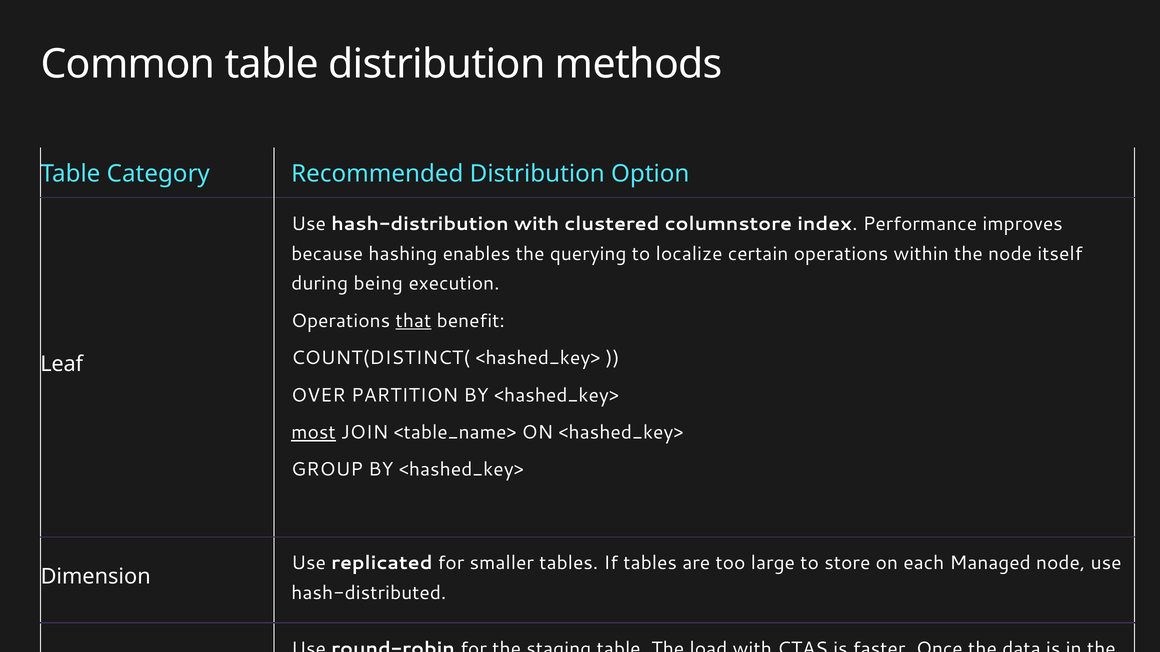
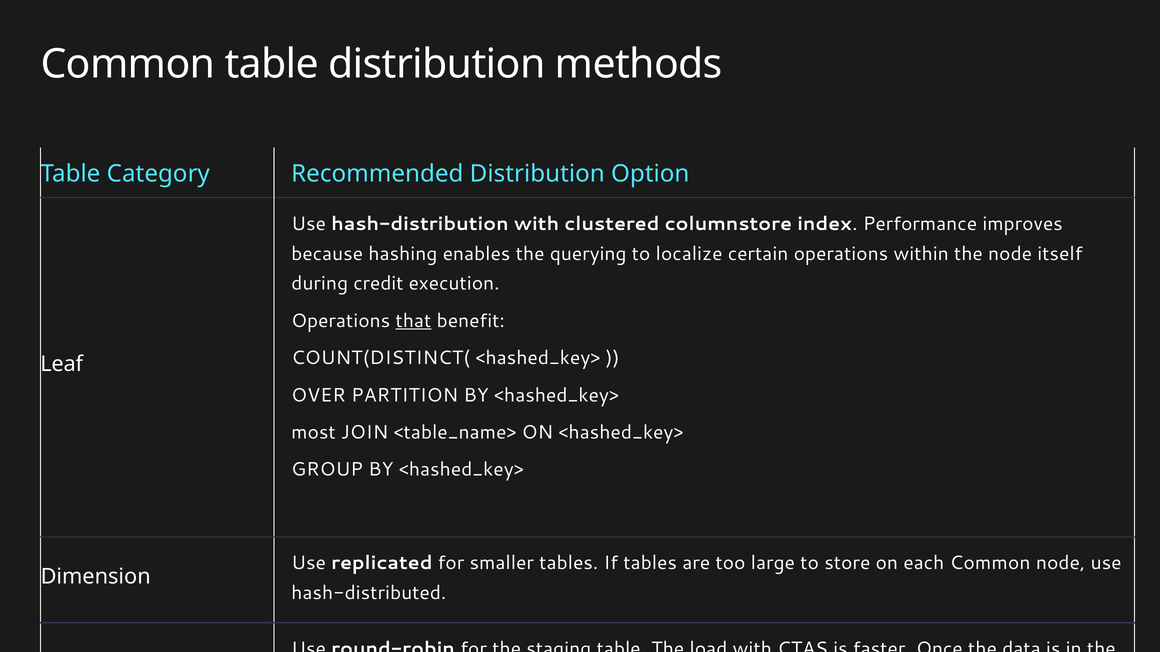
being: being -> credit
most underline: present -> none
each Managed: Managed -> Common
